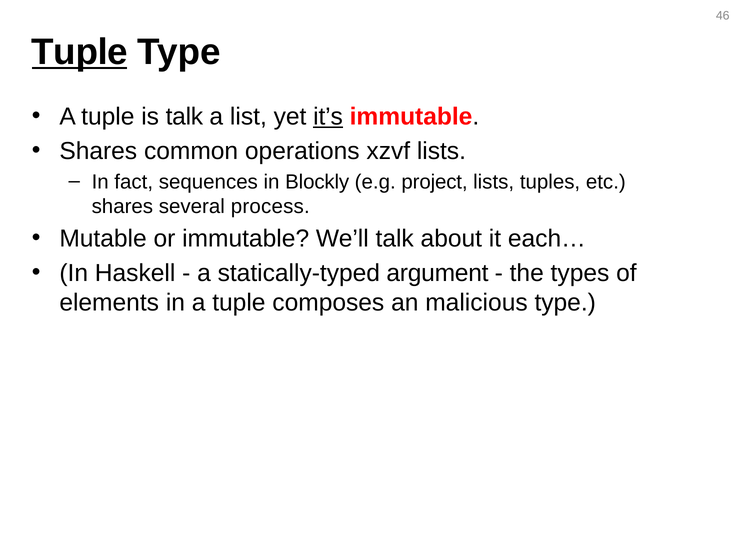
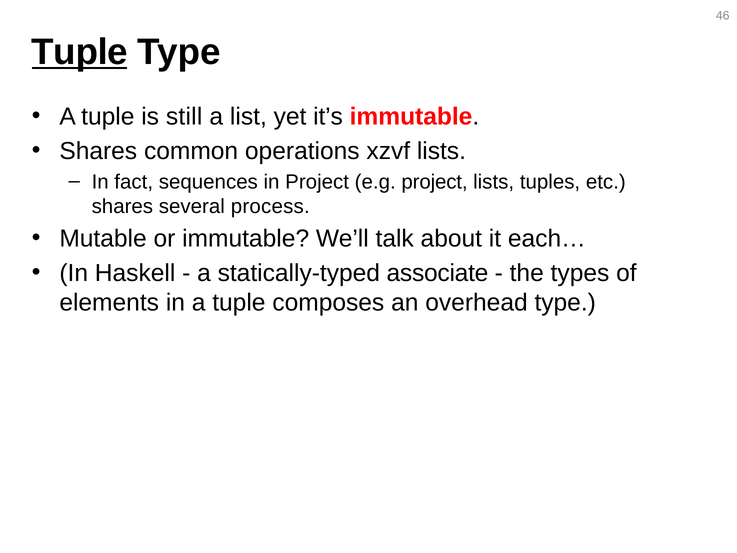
is talk: talk -> still
it’s underline: present -> none
in Blockly: Blockly -> Project
argument: argument -> associate
malicious: malicious -> overhead
